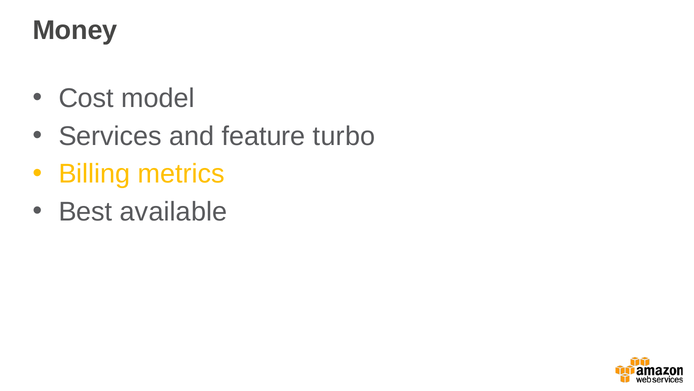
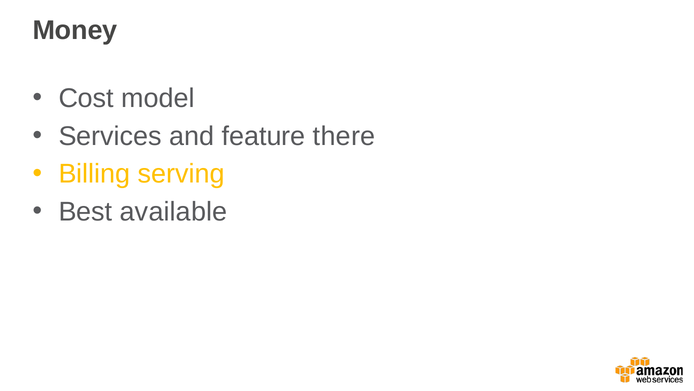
turbo: turbo -> there
metrics: metrics -> serving
